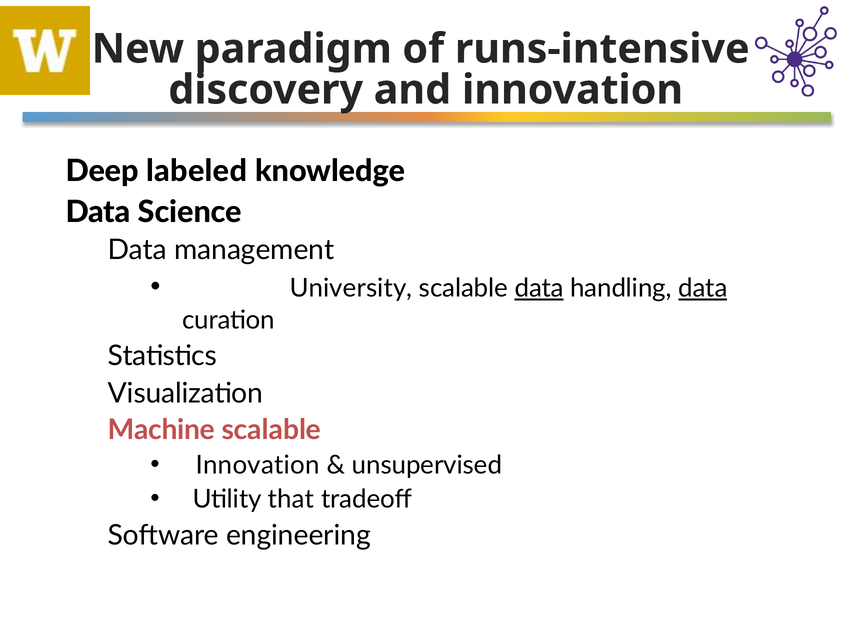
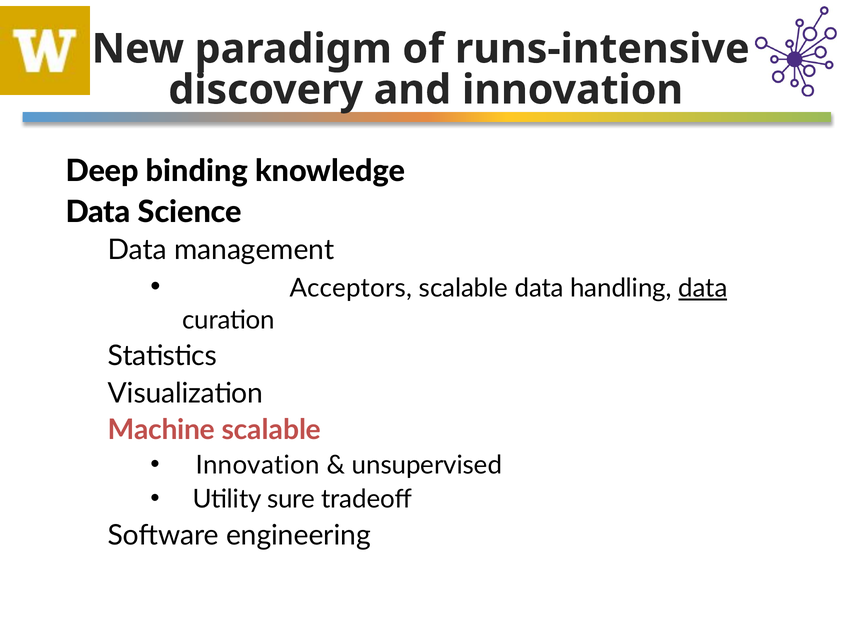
labeled: labeled -> binding
University: University -> Acceptors
data at (539, 288) underline: present -> none
that: that -> sure
